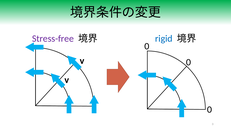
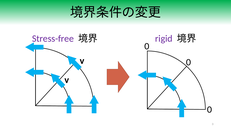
rigid colour: blue -> purple
